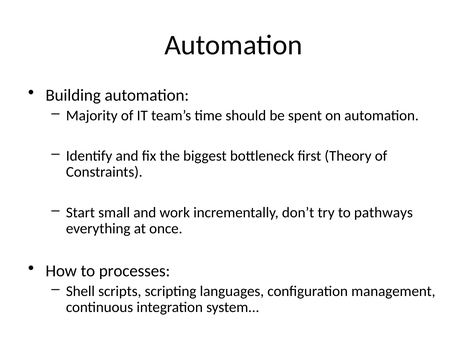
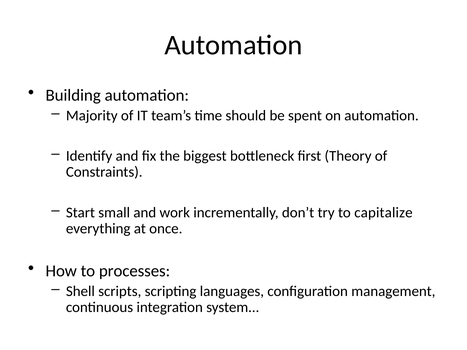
pathways: pathways -> capitalize
